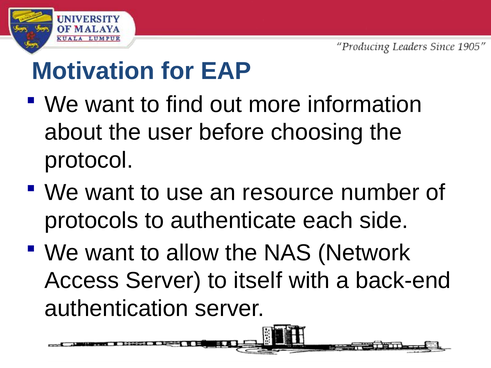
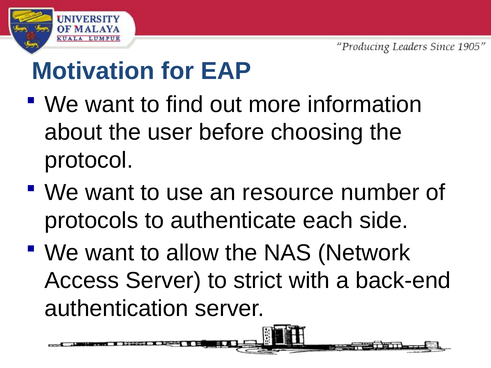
itself: itself -> strict
